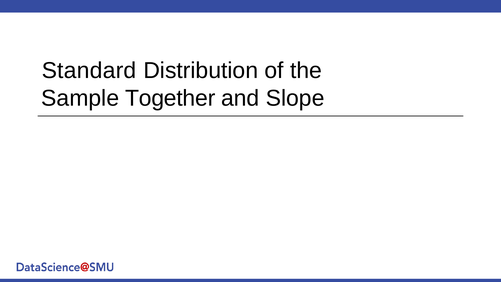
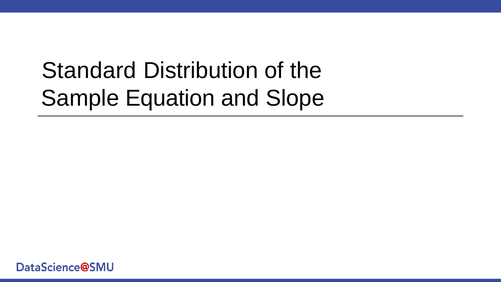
Together: Together -> Equation
